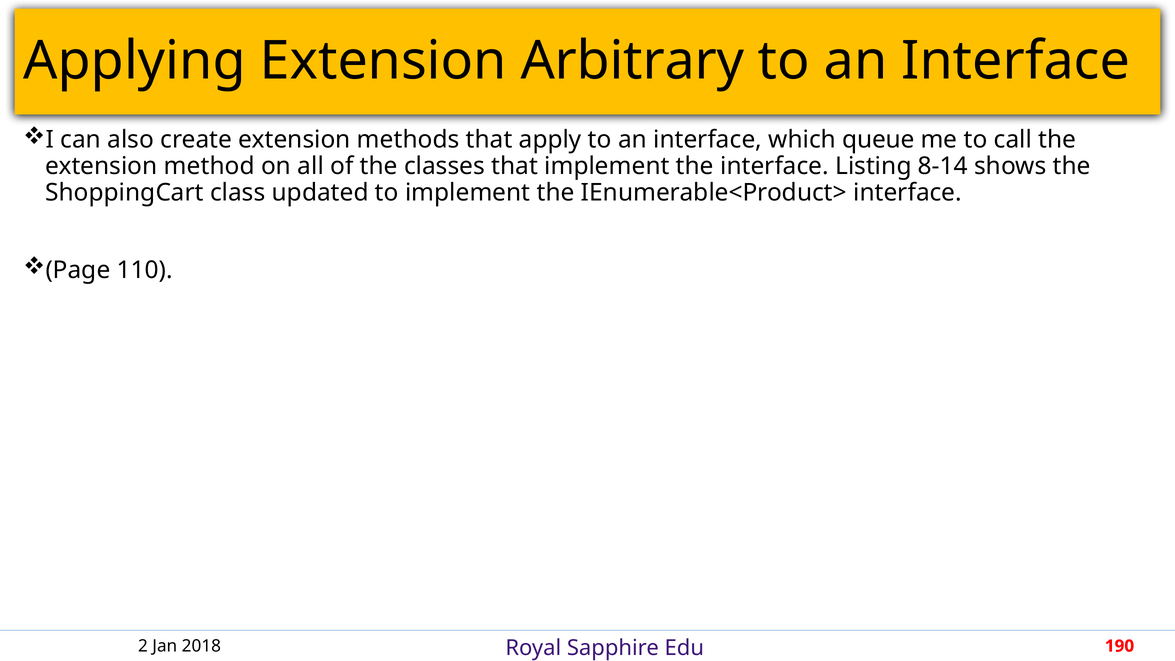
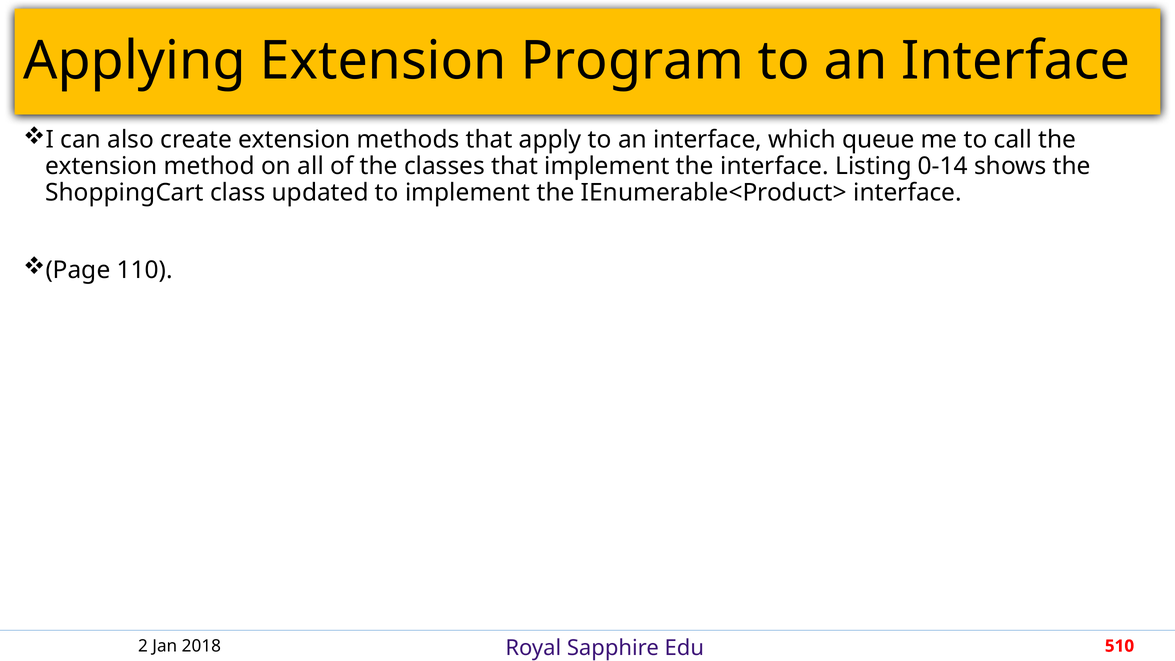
Arbitrary: Arbitrary -> Program
8-14: 8-14 -> 0-14
190: 190 -> 510
